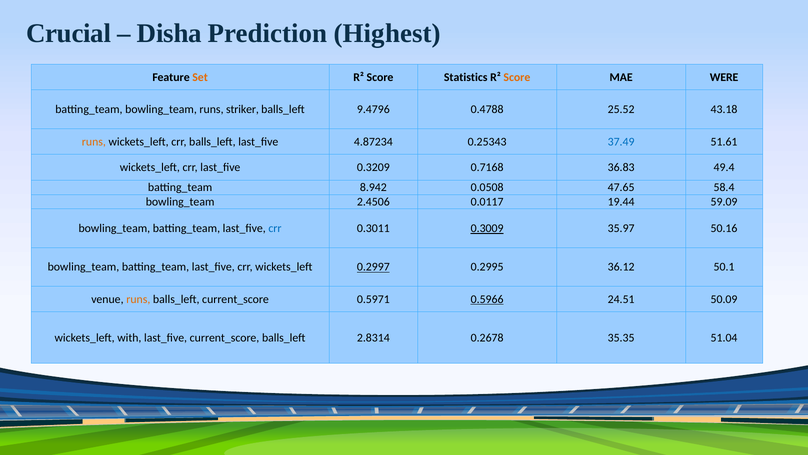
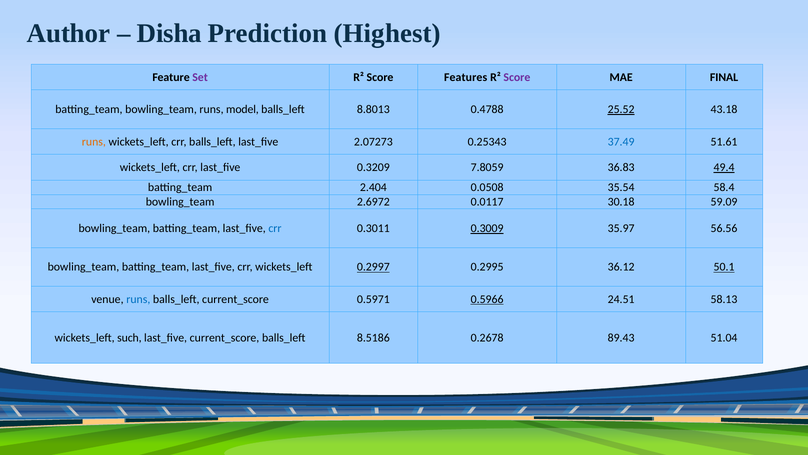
Crucial: Crucial -> Author
Set colour: orange -> purple
Statistics: Statistics -> Features
Score at (517, 77) colour: orange -> purple
WERE: WERE -> FINAL
striker: striker -> model
9.4796: 9.4796 -> 8.8013
25.52 underline: none -> present
4.87234: 4.87234 -> 2.07273
0.7168: 0.7168 -> 7.8059
49.4 underline: none -> present
8.942: 8.942 -> 2.404
47.65: 47.65 -> 35.54
2.4506: 2.4506 -> 2.6972
19.44: 19.44 -> 30.18
50.16: 50.16 -> 56.56
50.1 underline: none -> present
runs at (138, 299) colour: orange -> blue
50.09: 50.09 -> 58.13
with: with -> such
2.8314: 2.8314 -> 8.5186
35.35: 35.35 -> 89.43
